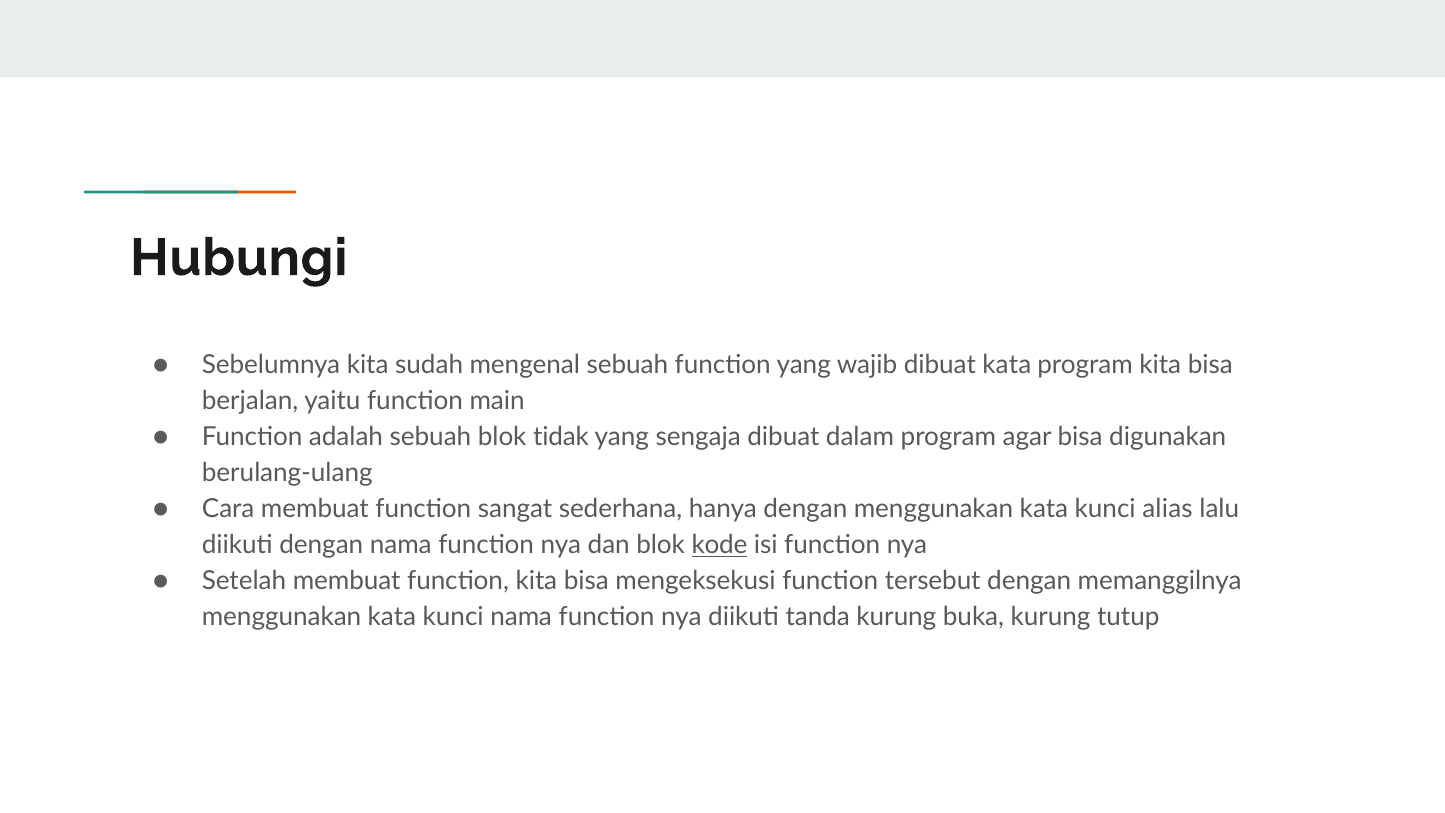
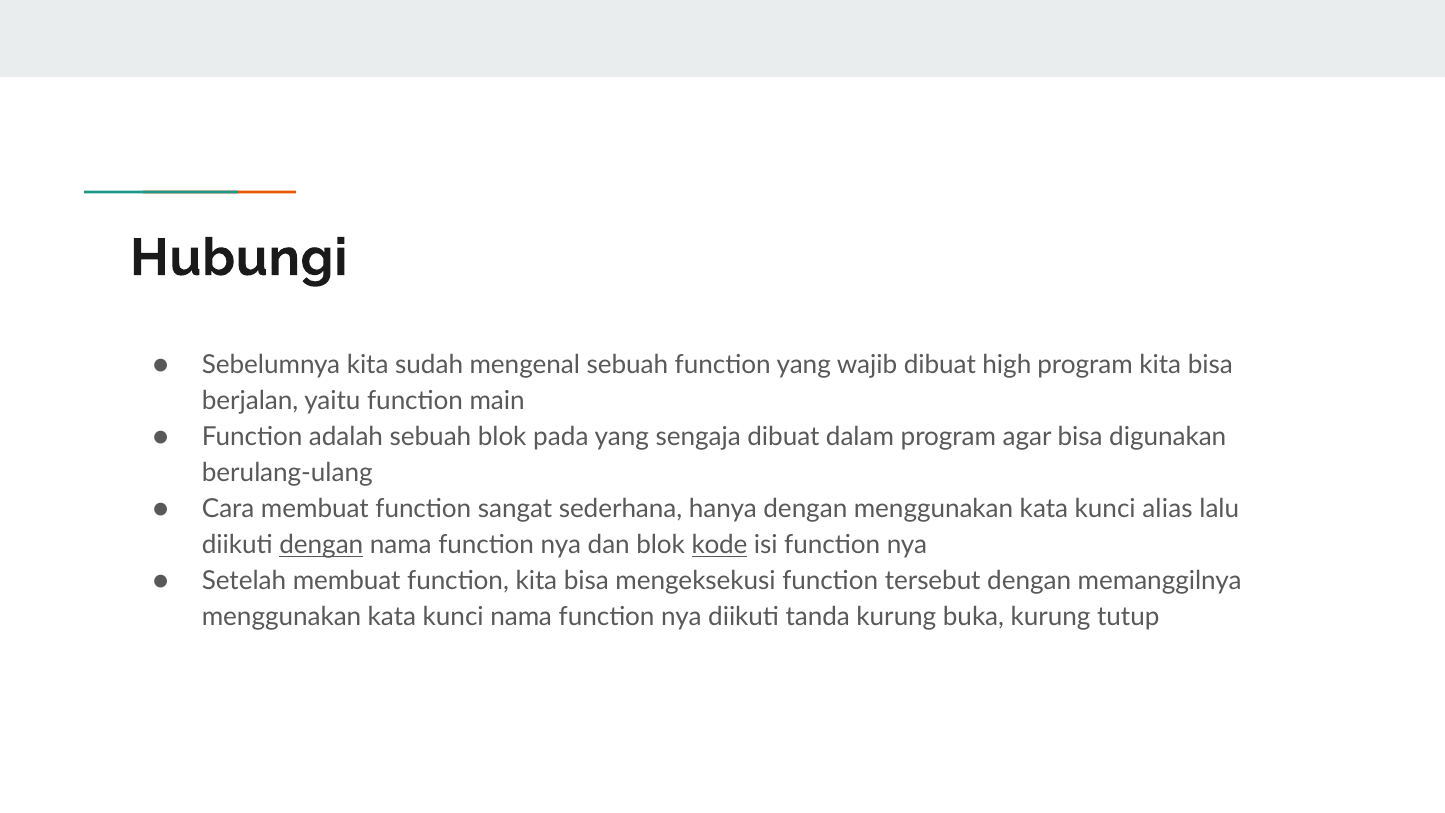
dibuat kata: kata -> high
tidak: tidak -> pada
dengan at (321, 545) underline: none -> present
